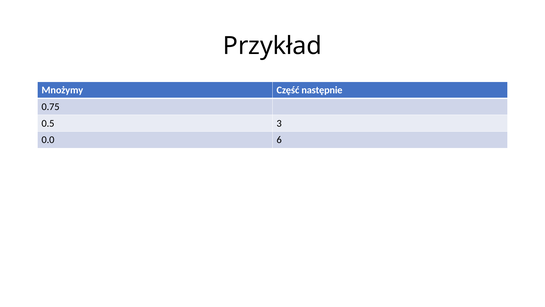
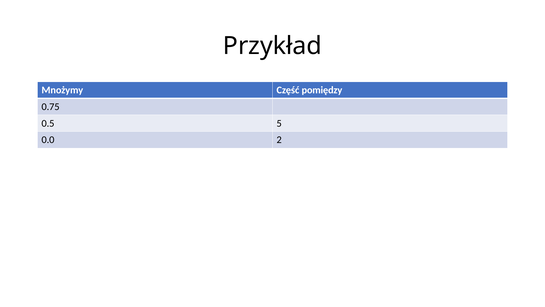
następnie: następnie -> pomiędzy
3: 3 -> 5
6: 6 -> 2
